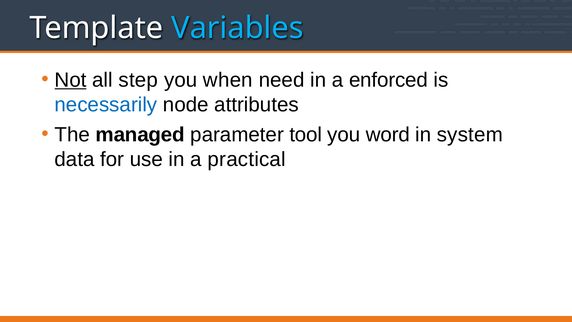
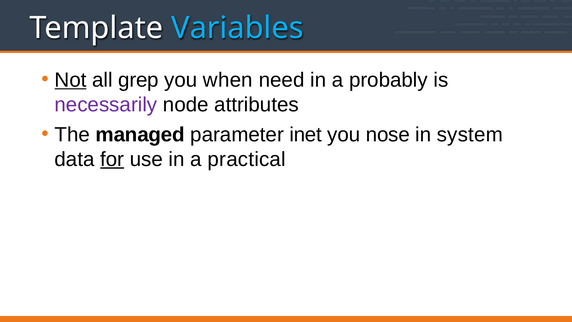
step: step -> grep
enforced: enforced -> probably
necessarily colour: blue -> purple
tool: tool -> inet
word: word -> nose
for underline: none -> present
